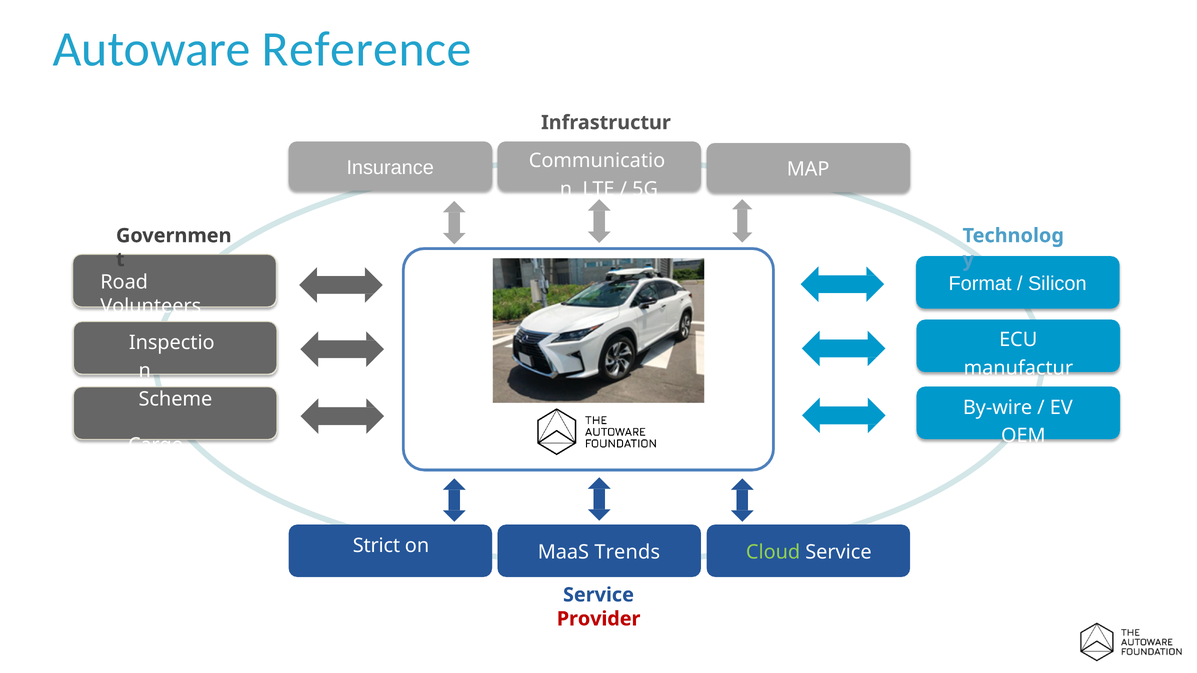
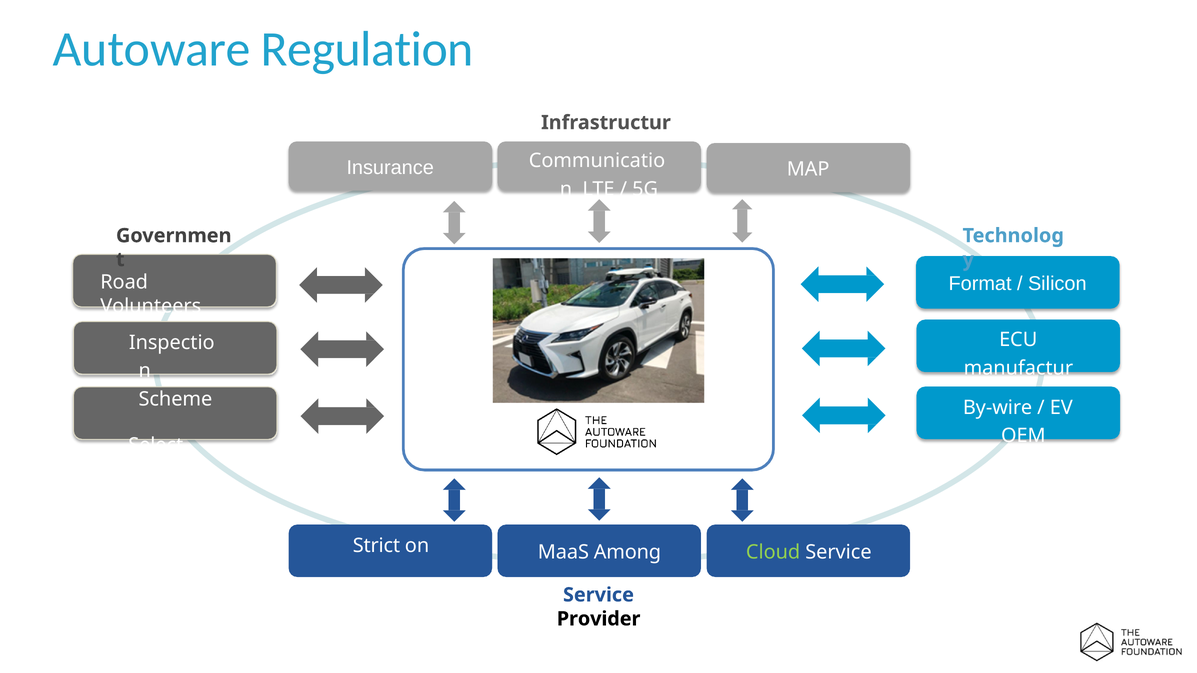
Reference: Reference -> Regulation
Cargo: Cargo -> Select
Trends: Trends -> Among
Provider colour: red -> black
